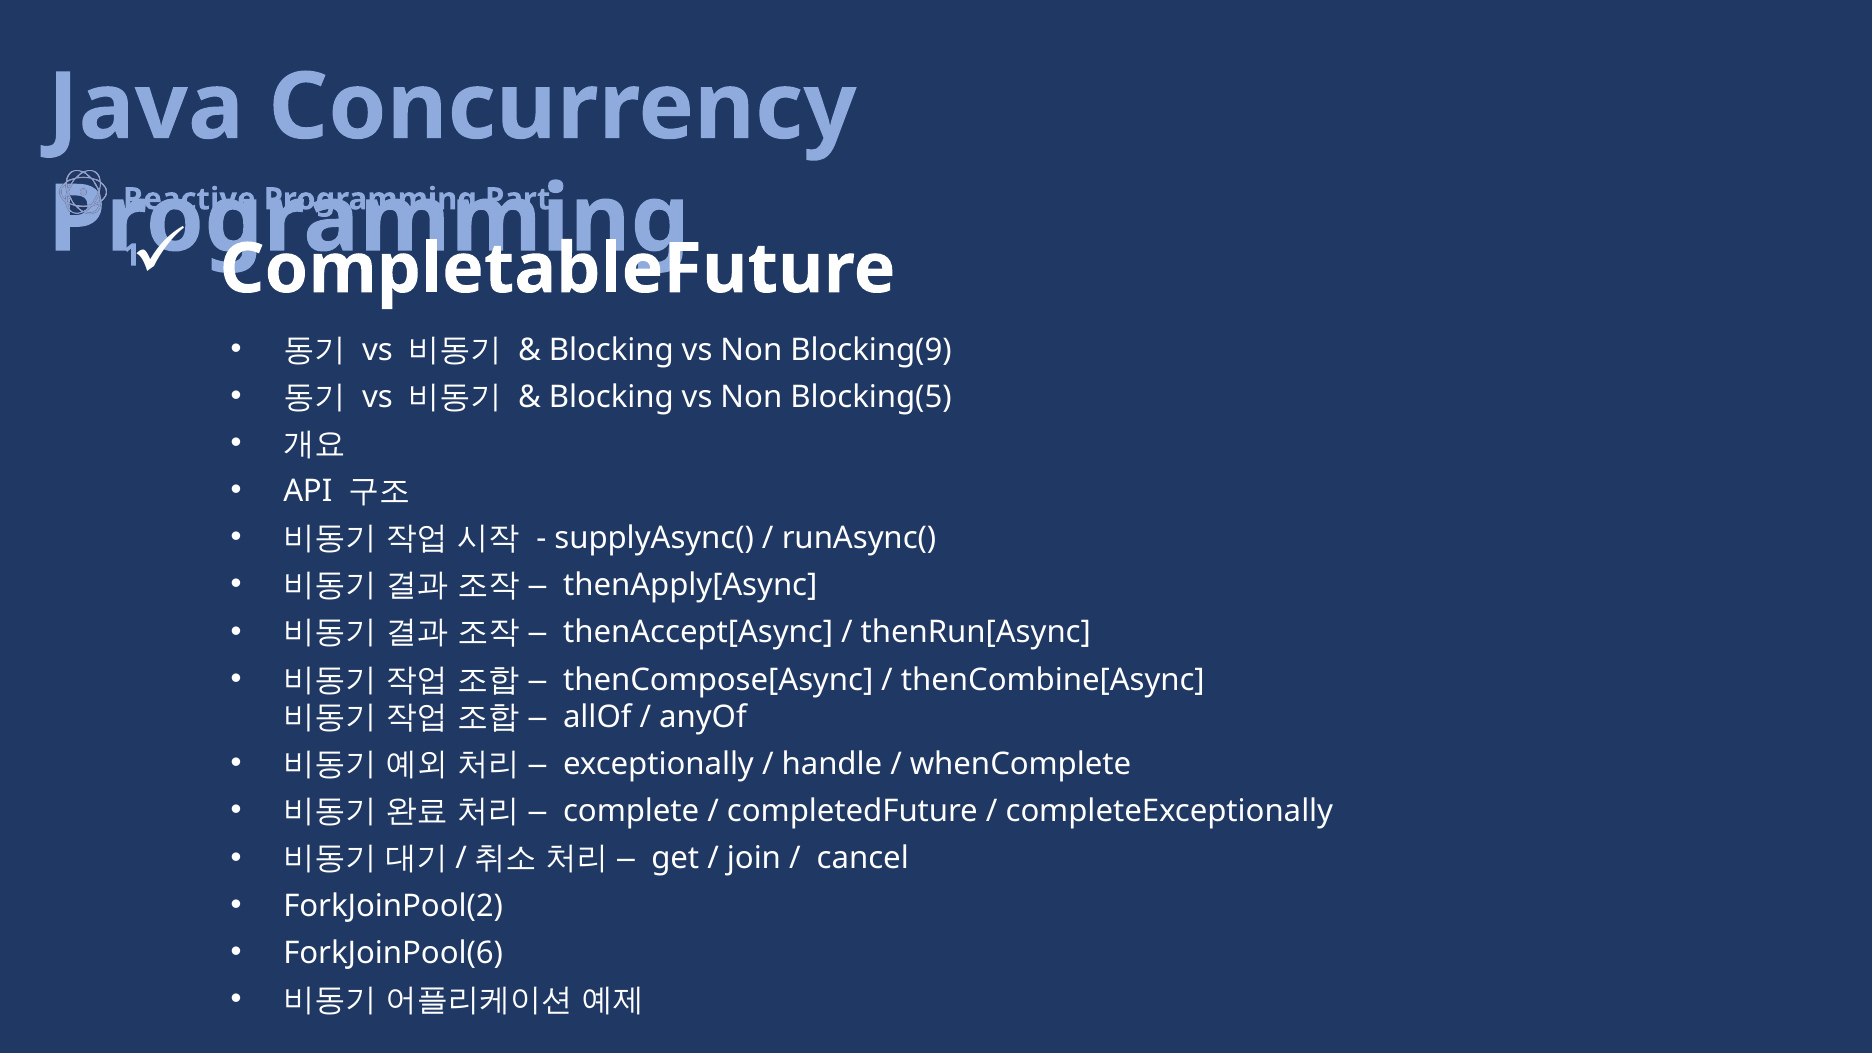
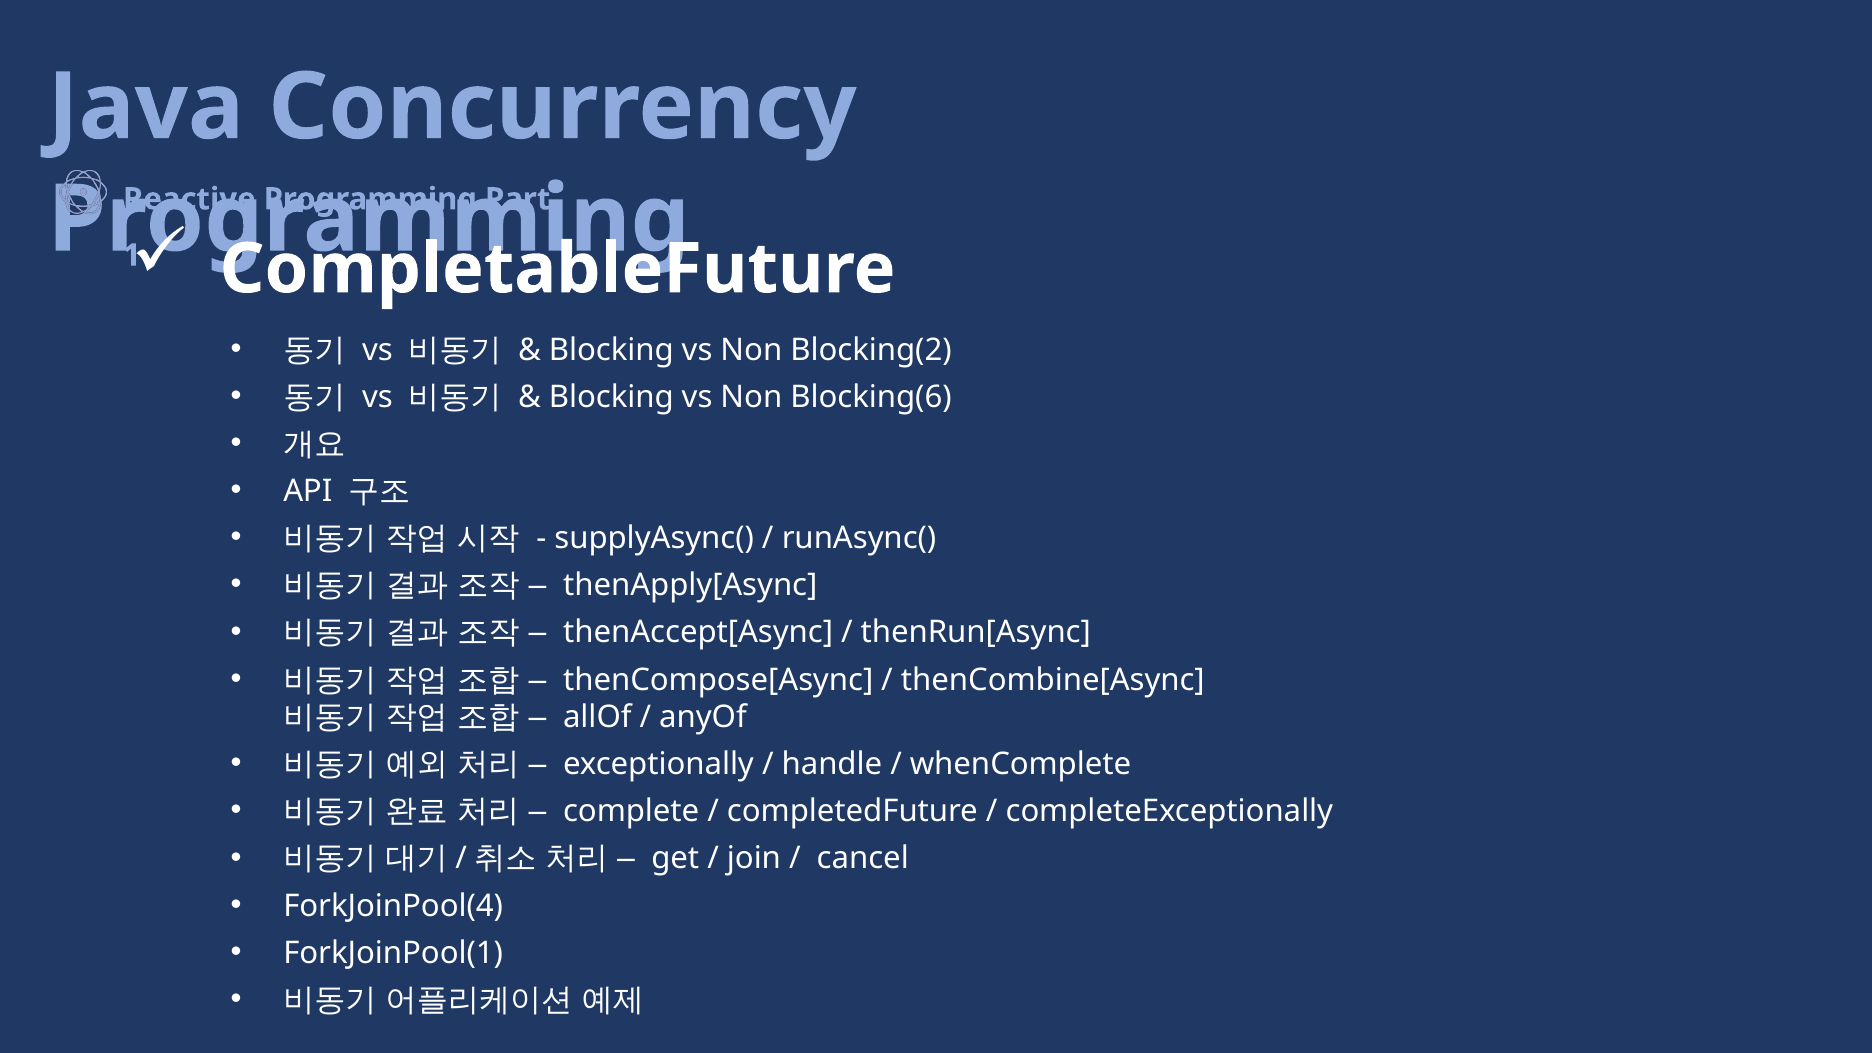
Blocking(9: Blocking(9 -> Blocking(2
Blocking(5: Blocking(5 -> Blocking(6
ForkJoinPool(2: ForkJoinPool(2 -> ForkJoinPool(4
ForkJoinPool(6: ForkJoinPool(6 -> ForkJoinPool(1
